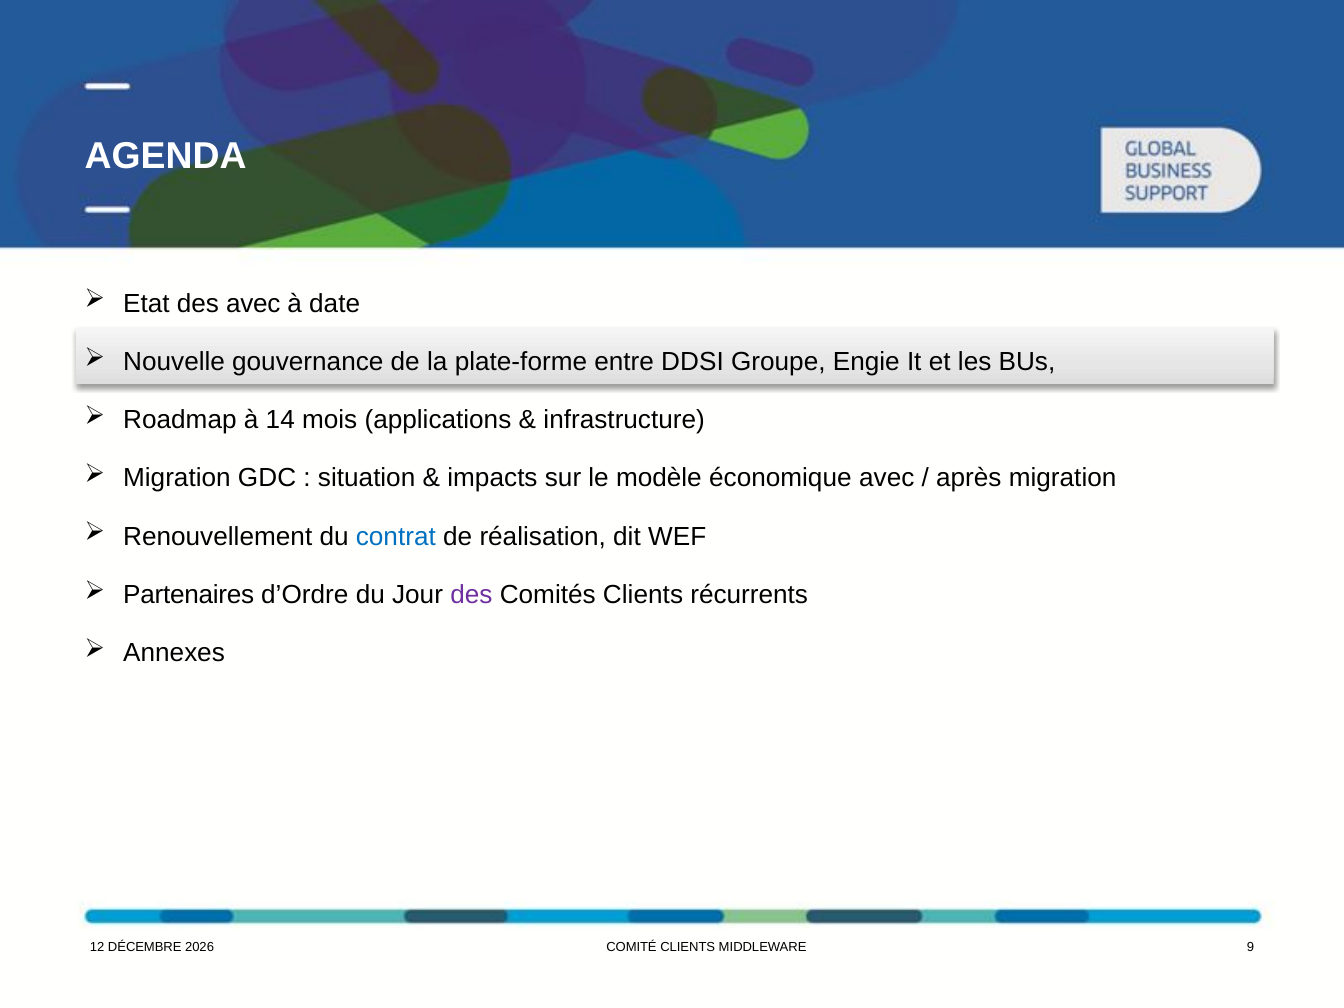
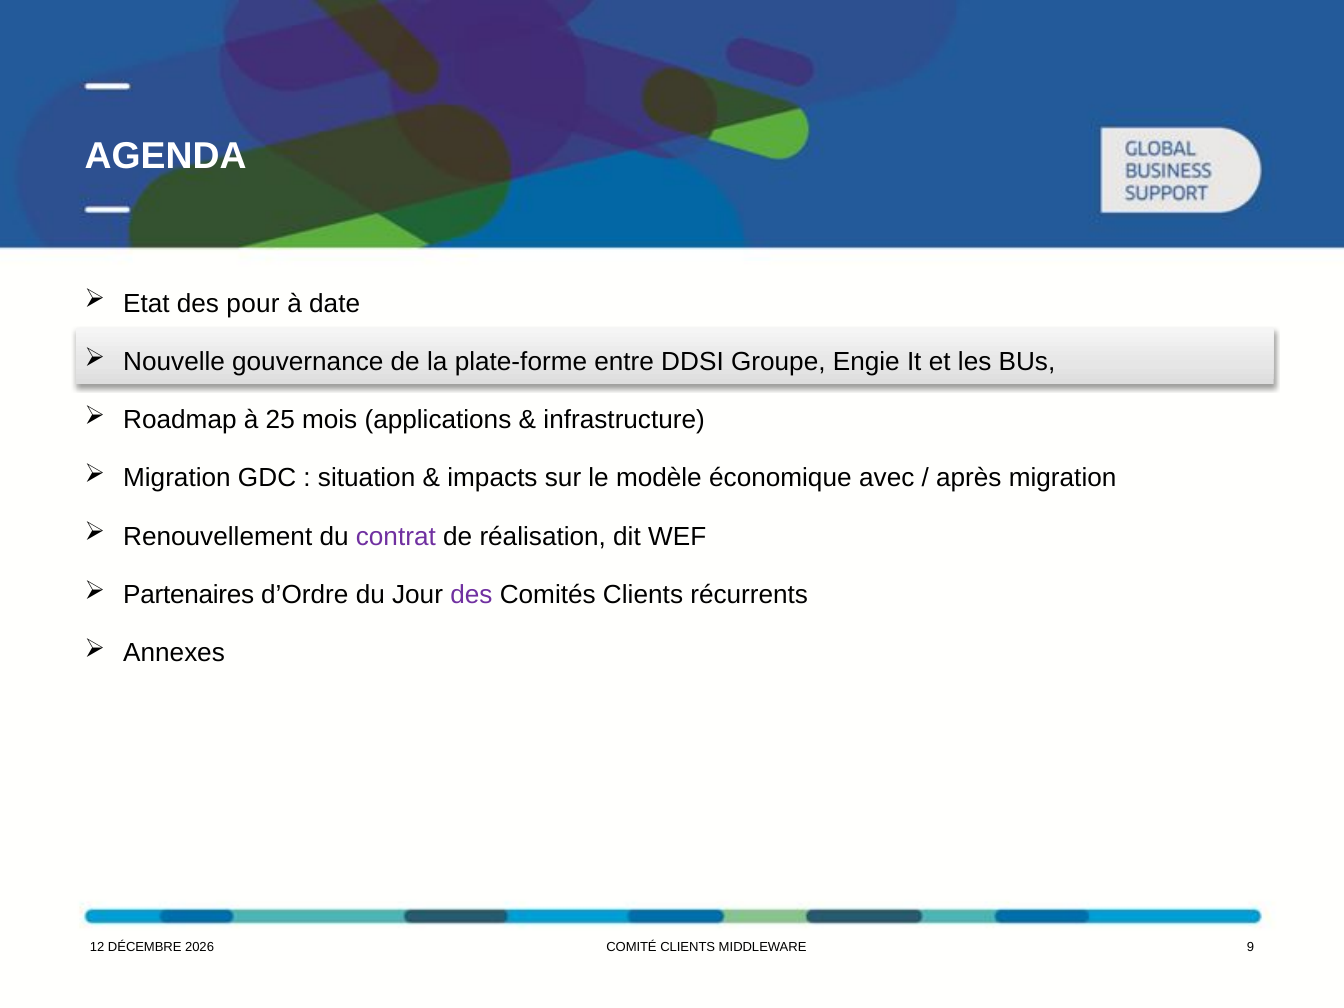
des avec: avec -> pour
14: 14 -> 25
contrat colour: blue -> purple
